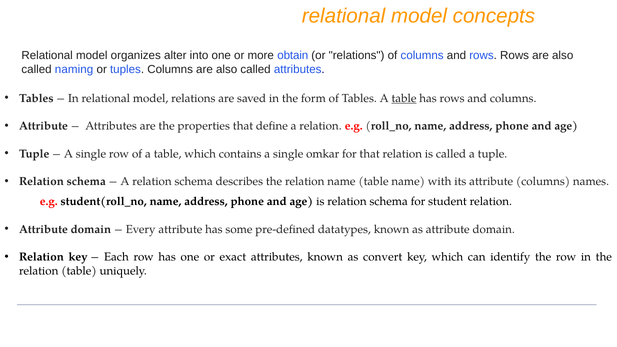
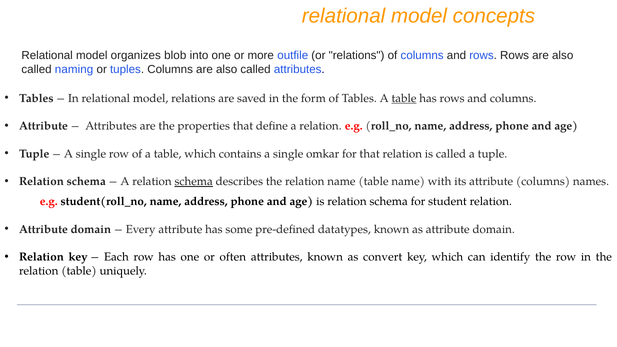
alter: alter -> blob
obtain: obtain -> outfile
schema at (194, 182) underline: none -> present
exact: exact -> often
